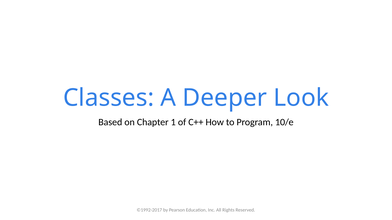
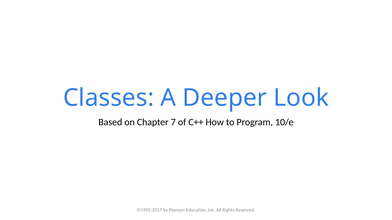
1: 1 -> 7
